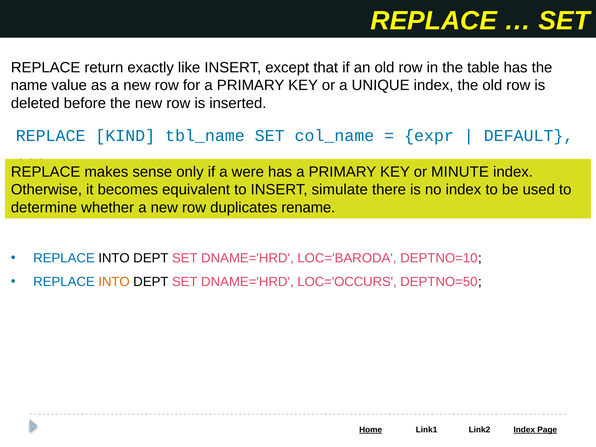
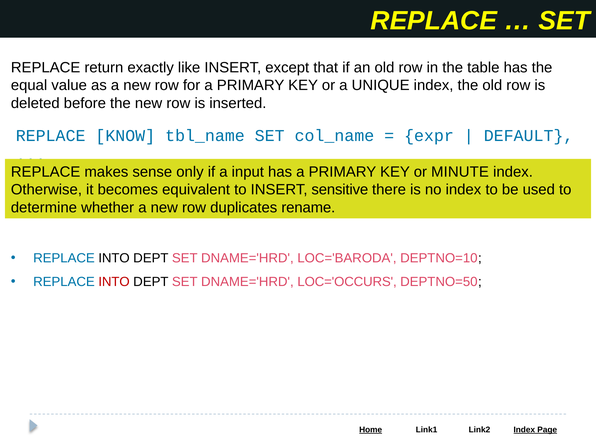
name: name -> equal
KIND: KIND -> KNOW
were: were -> input
simulate: simulate -> sensitive
INTO at (114, 282) colour: orange -> red
